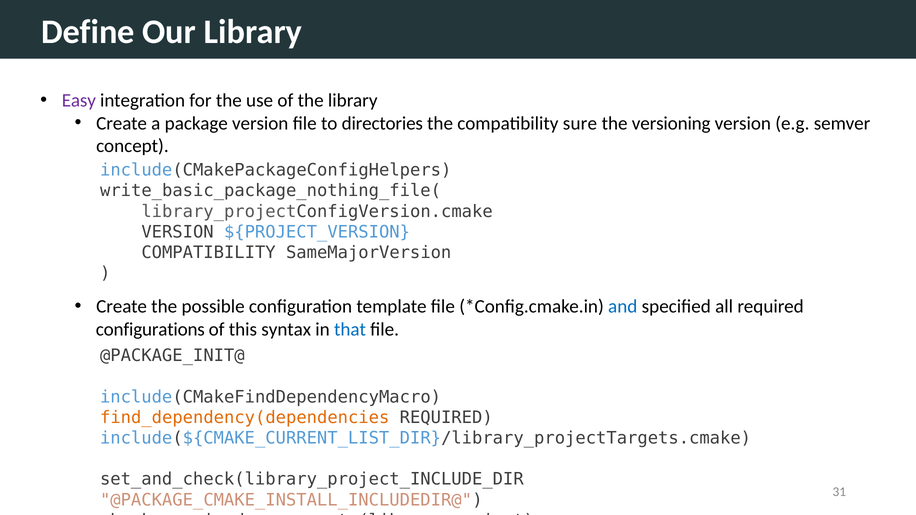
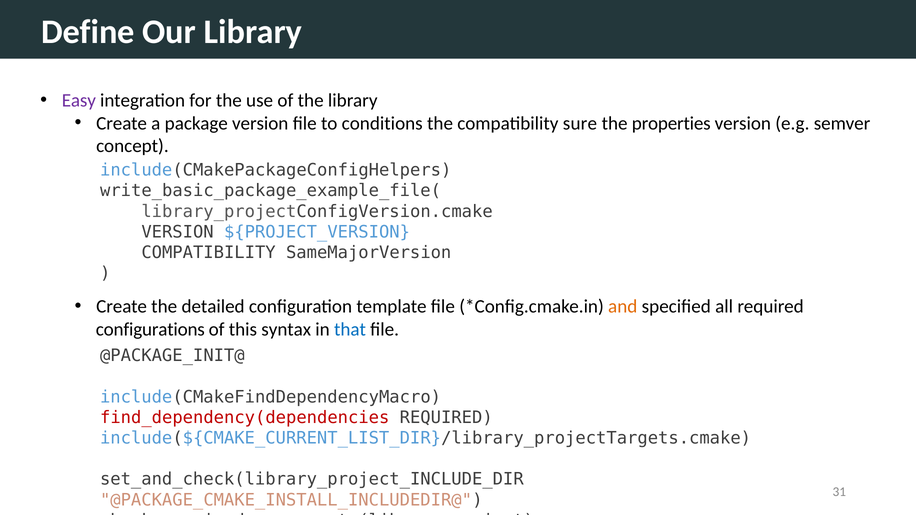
directories: directories -> conditions
versioning: versioning -> properties
write_basic_package_nothing_file(: write_basic_package_nothing_file( -> write_basic_package_example_file(
possible: possible -> detailed
and colour: blue -> orange
find_dependency(dependencies colour: orange -> red
